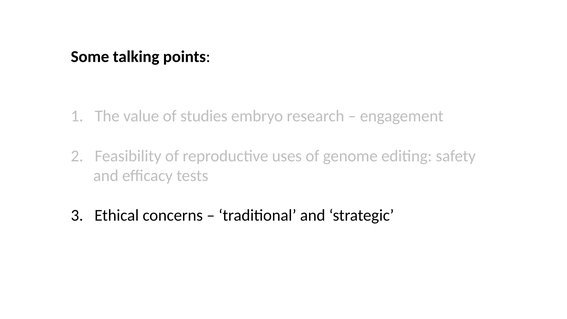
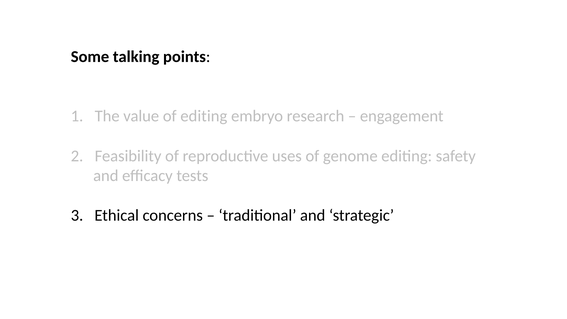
of studies: studies -> editing
